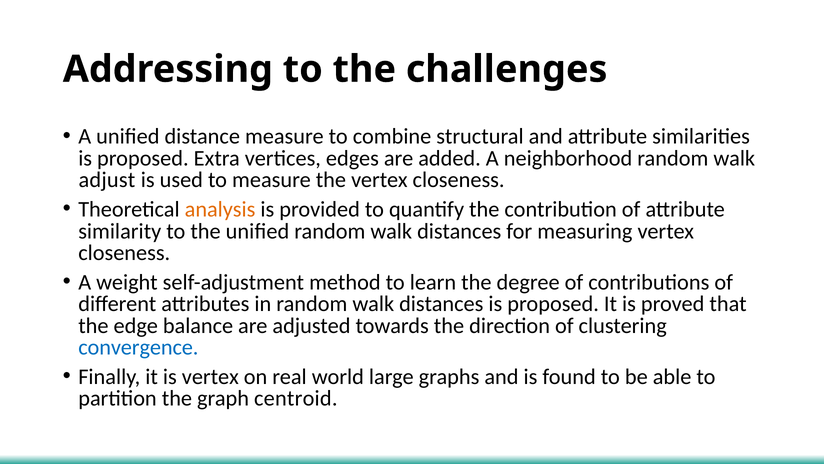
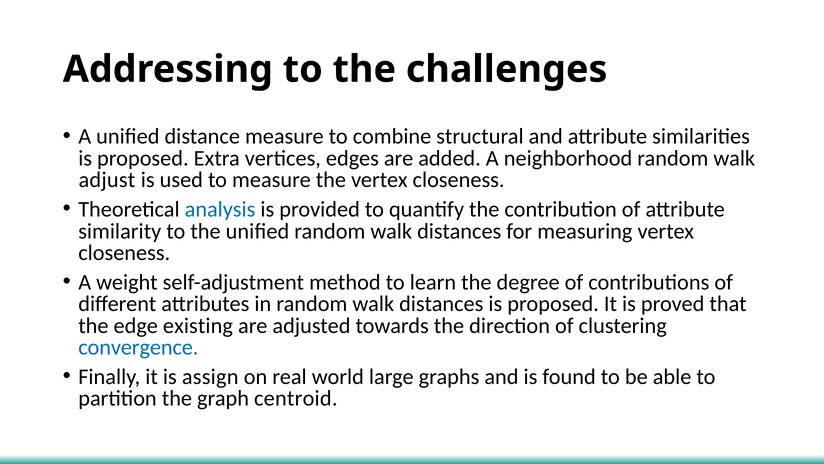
analysis colour: orange -> blue
balance: balance -> existing
is vertex: vertex -> assign
